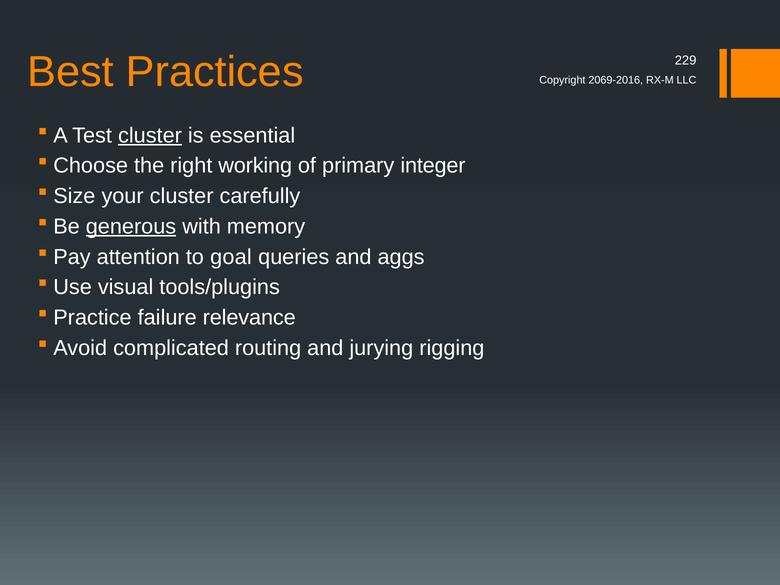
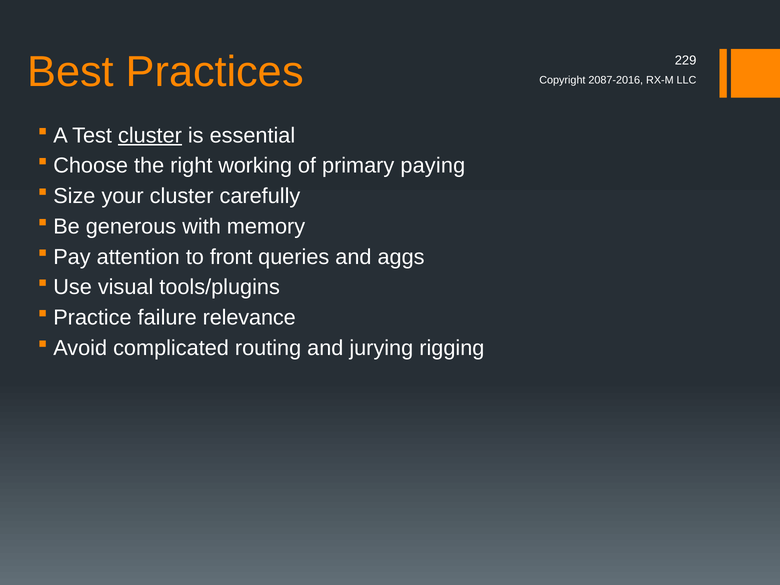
2069-2016: 2069-2016 -> 2087-2016
integer: integer -> paying
generous underline: present -> none
goal: goal -> front
